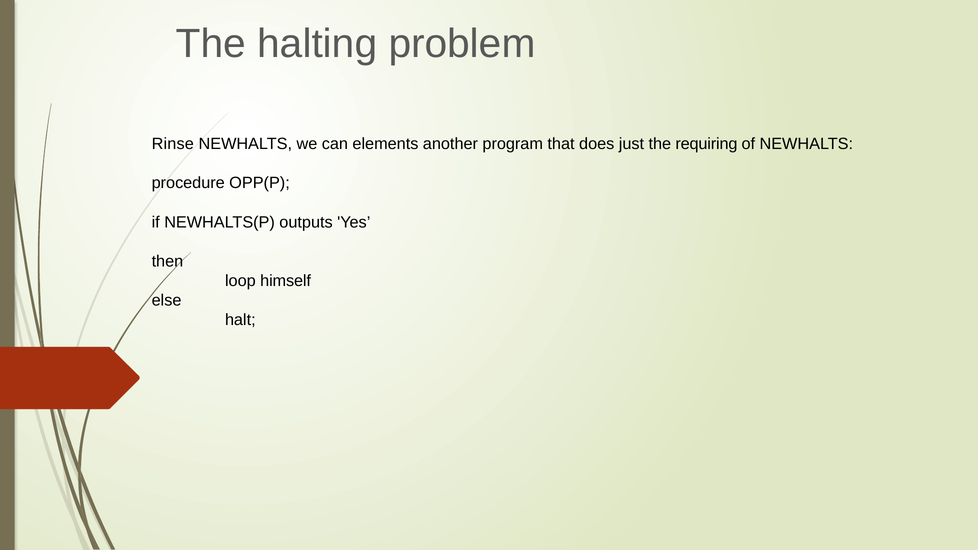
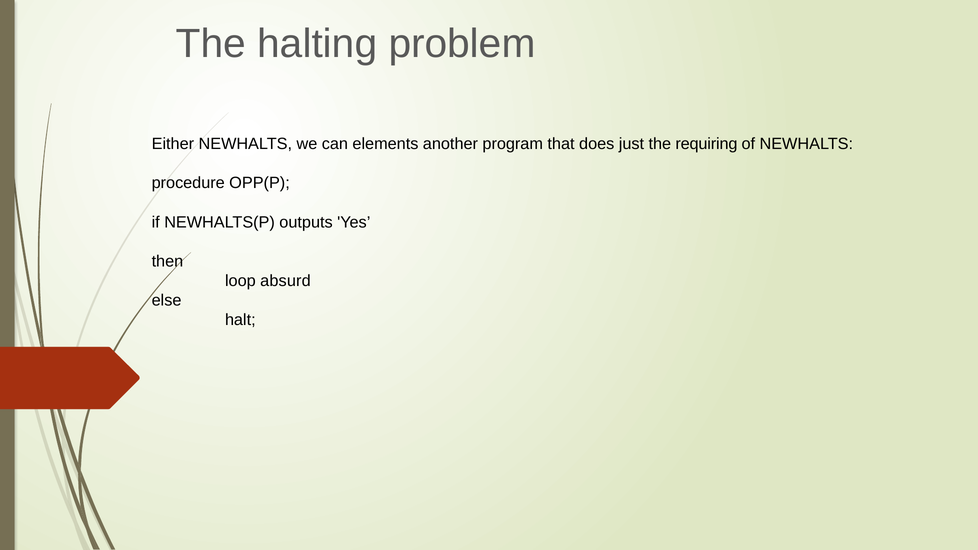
Rinse: Rinse -> Either
himself: himself -> absurd
